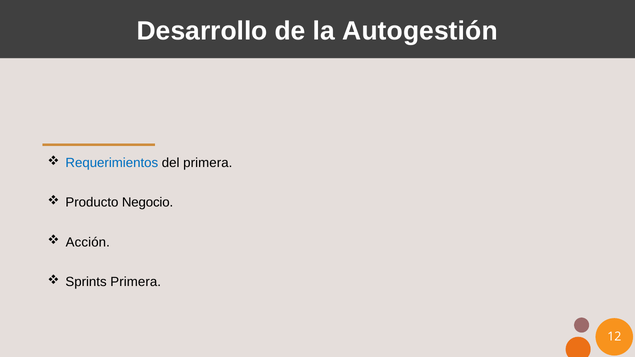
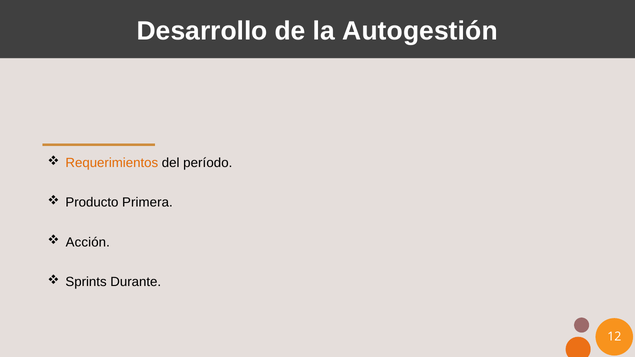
Requerimientos colour: blue -> orange
del primera: primera -> período
Negocio: Negocio -> Primera
Sprints Primera: Primera -> Durante
